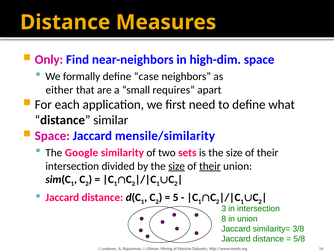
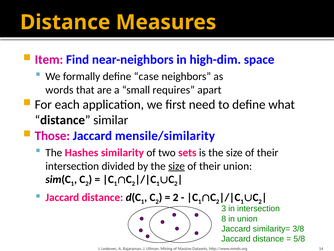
Only: Only -> Item
either: either -> words
Space at (52, 135): Space -> Those
Google: Google -> Hashes
their at (210, 166) underline: present -> none
5 at (176, 197): 5 -> 2
